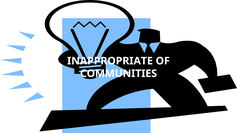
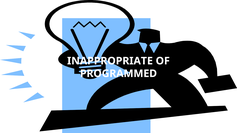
COMMUNITIES: COMMUNITIES -> PROGRAMMED
